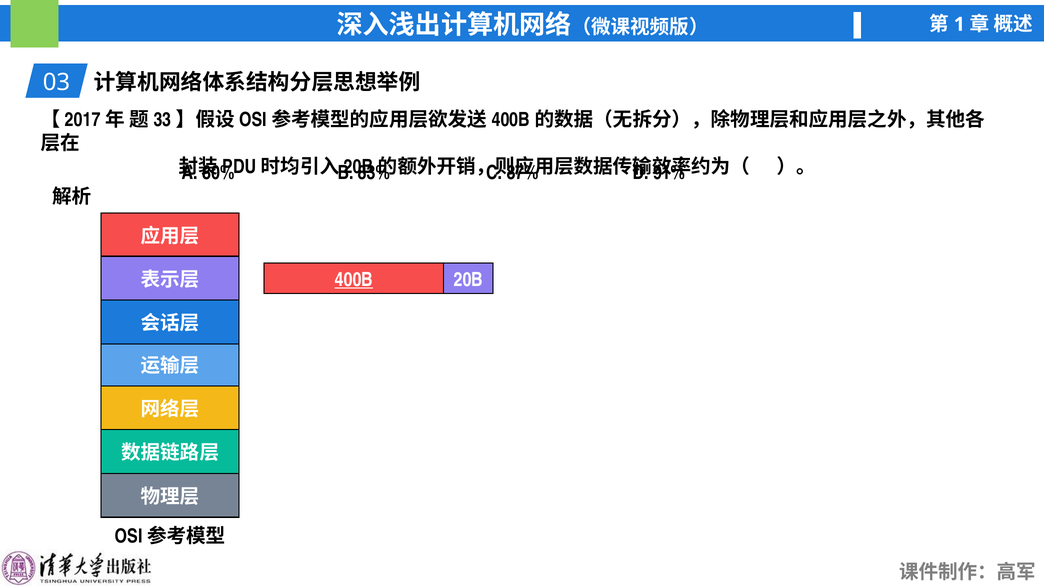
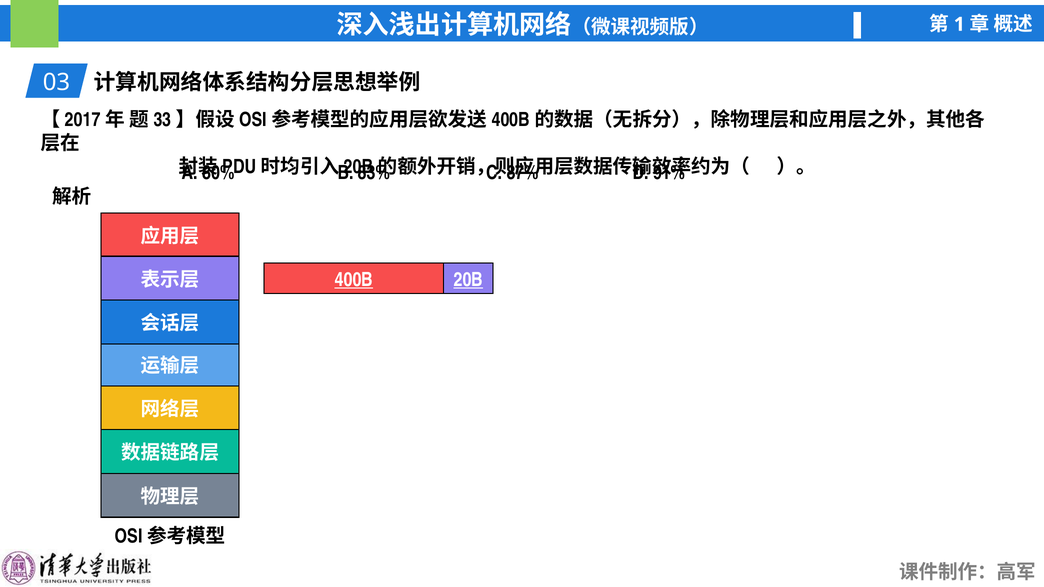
20B underline: none -> present
